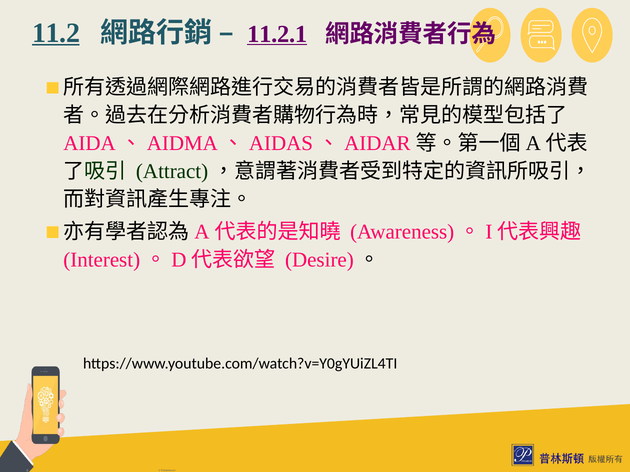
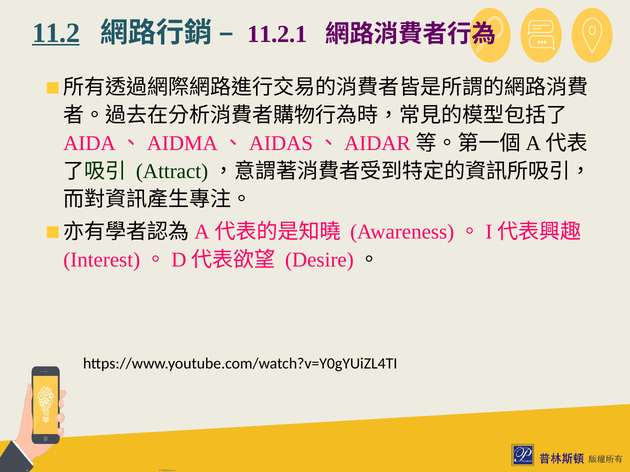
11.2.1 underline: present -> none
